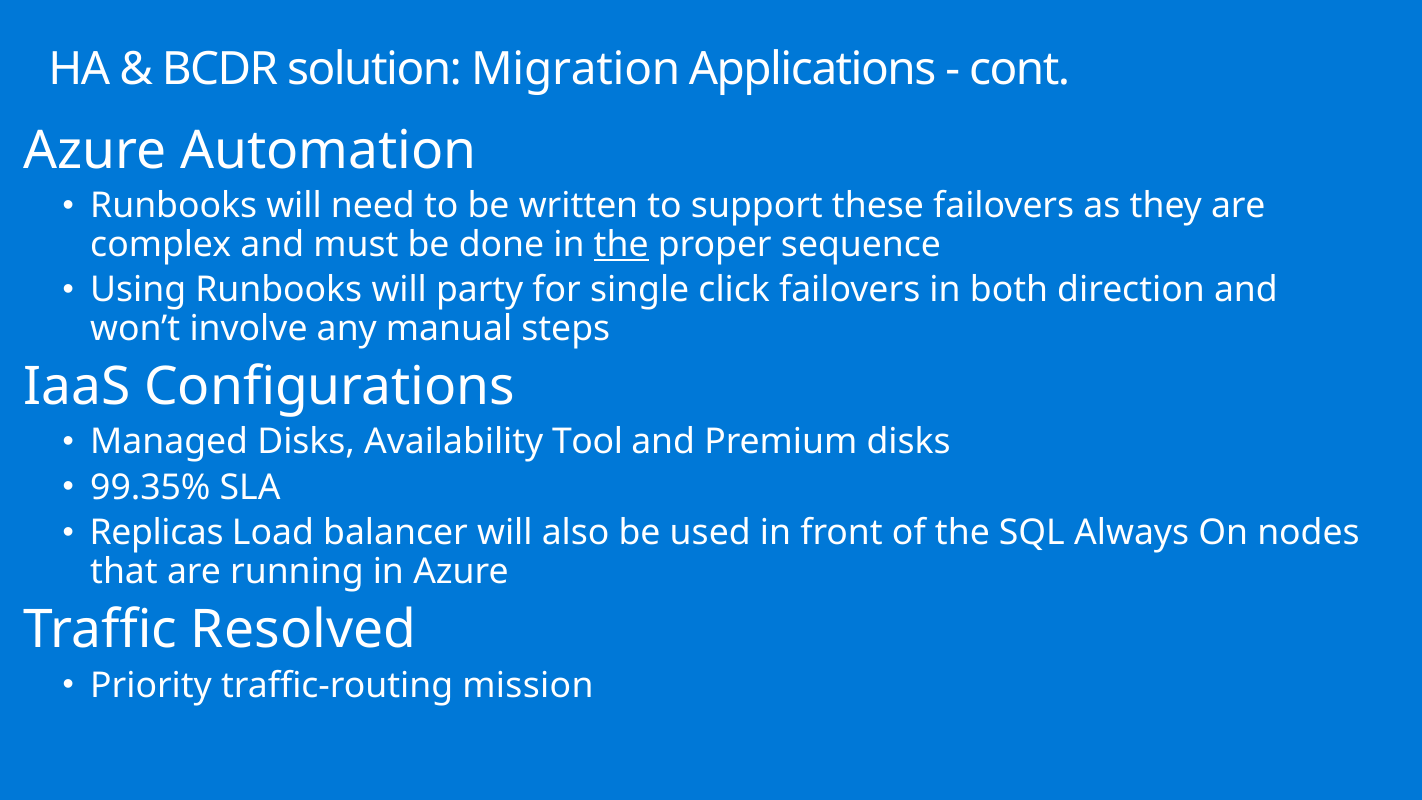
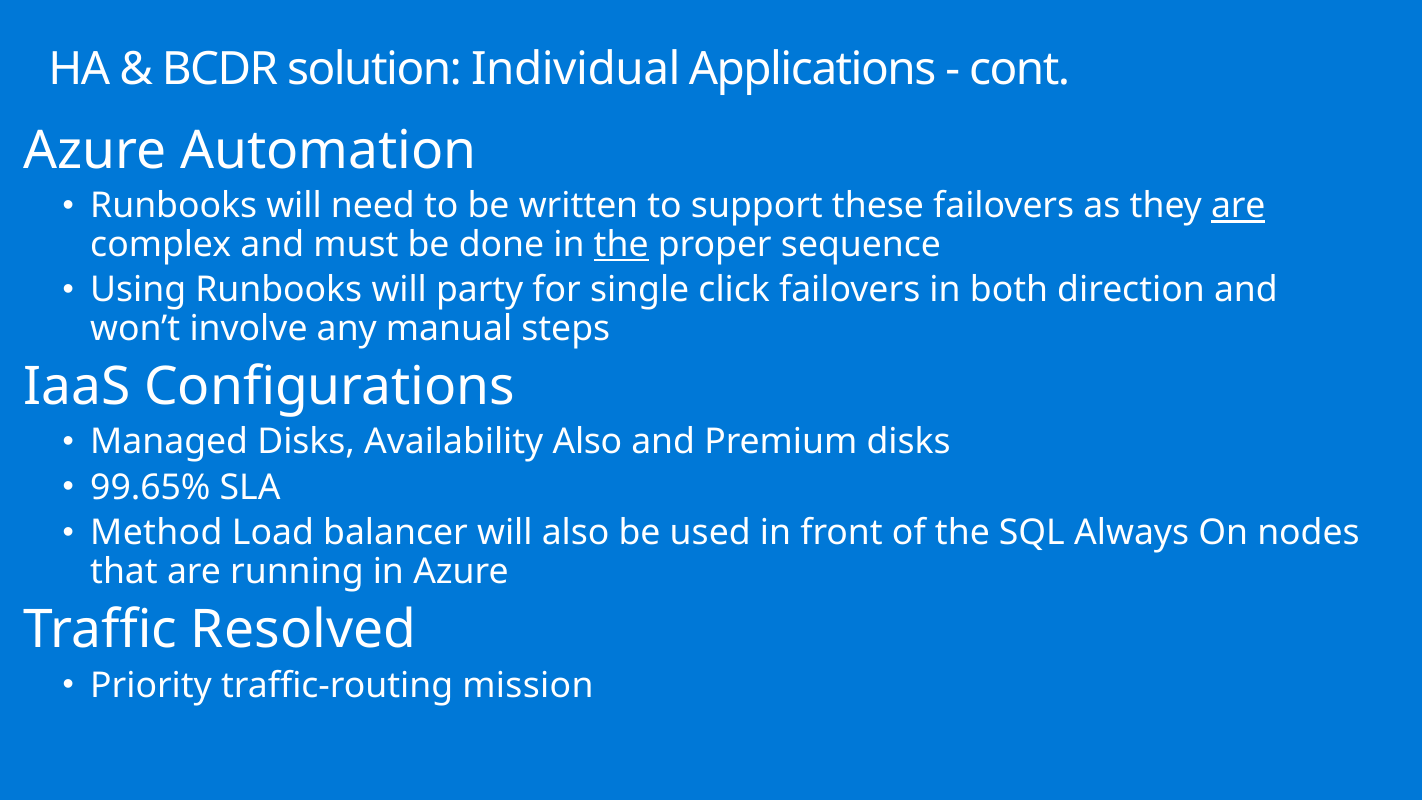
Migration: Migration -> Individual
are at (1238, 206) underline: none -> present
Availability Tool: Tool -> Also
99.35%: 99.35% -> 99.65%
Replicas: Replicas -> Method
